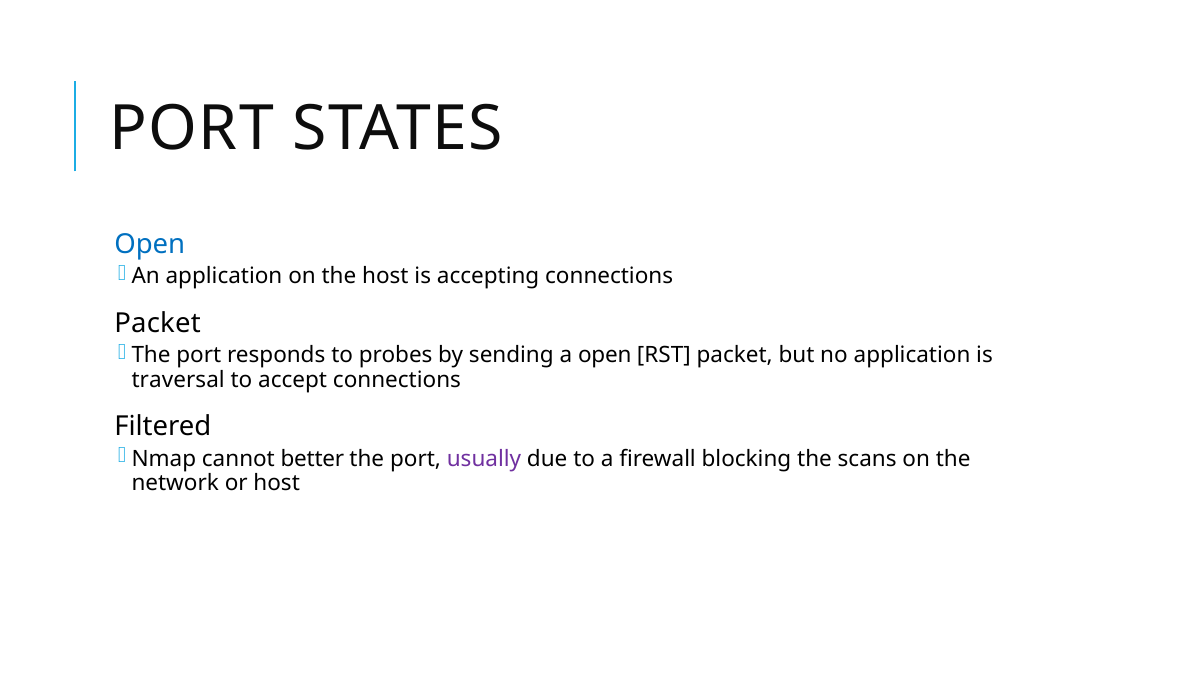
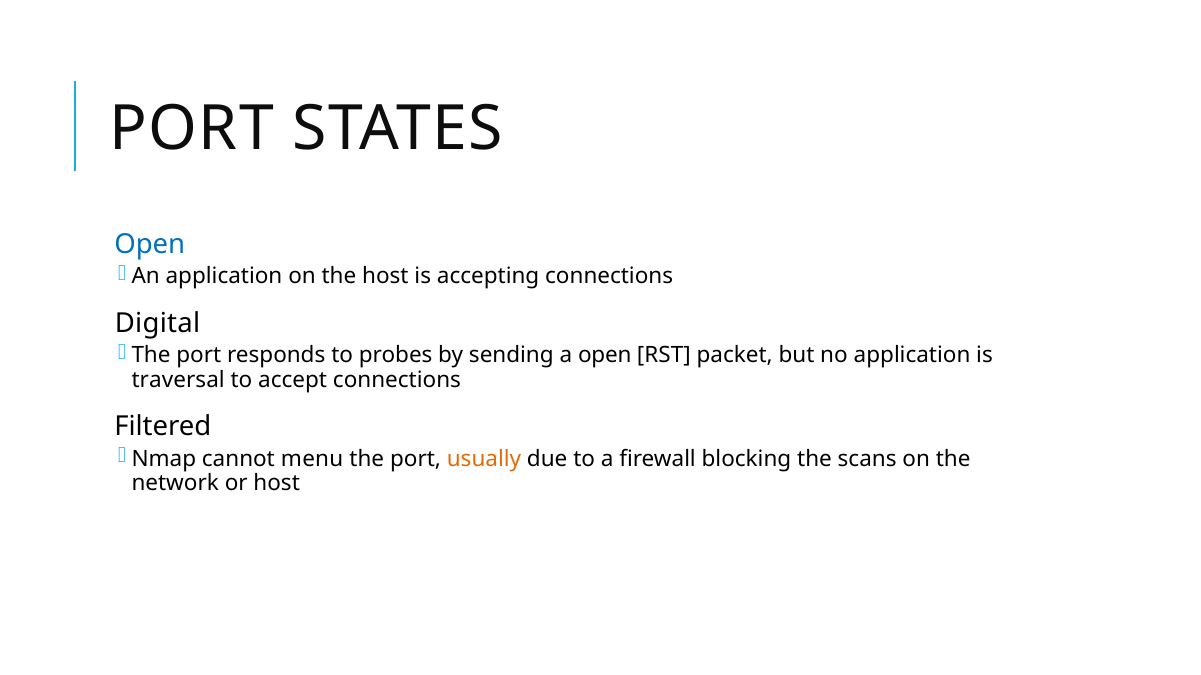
Packet at (158, 323): Packet -> Digital
better: better -> menu
usually colour: purple -> orange
